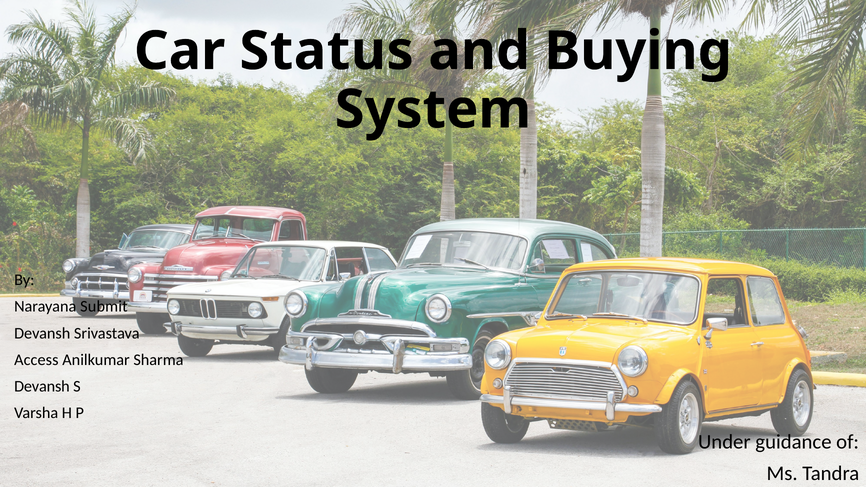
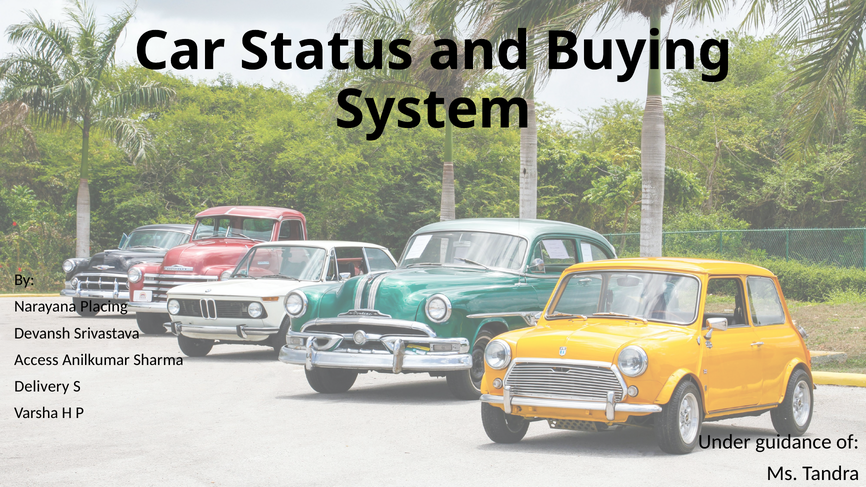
Submit: Submit -> Placing
Devansh at (42, 386): Devansh -> Delivery
